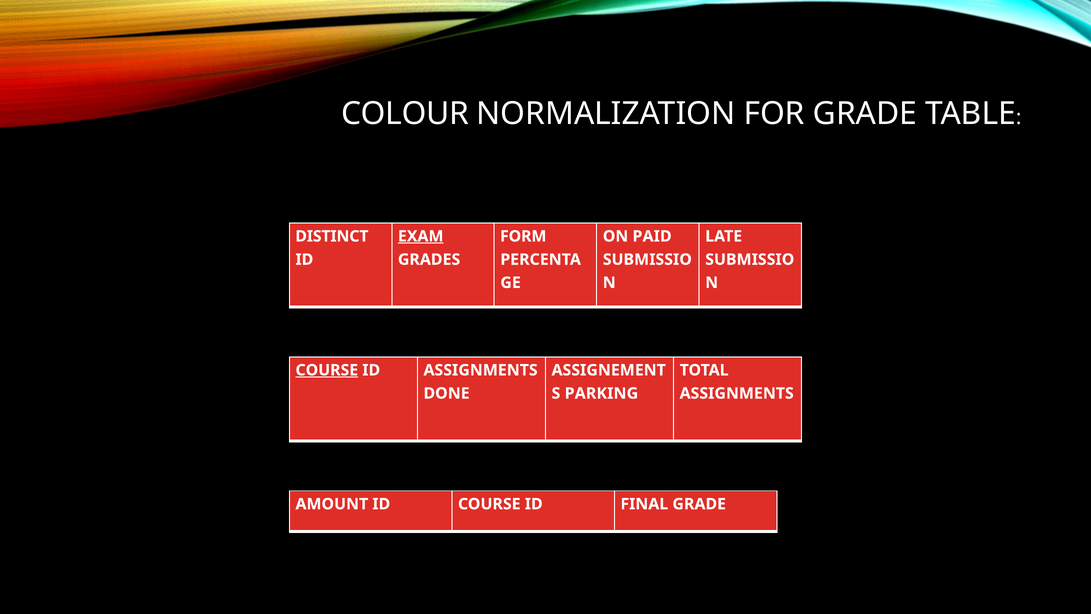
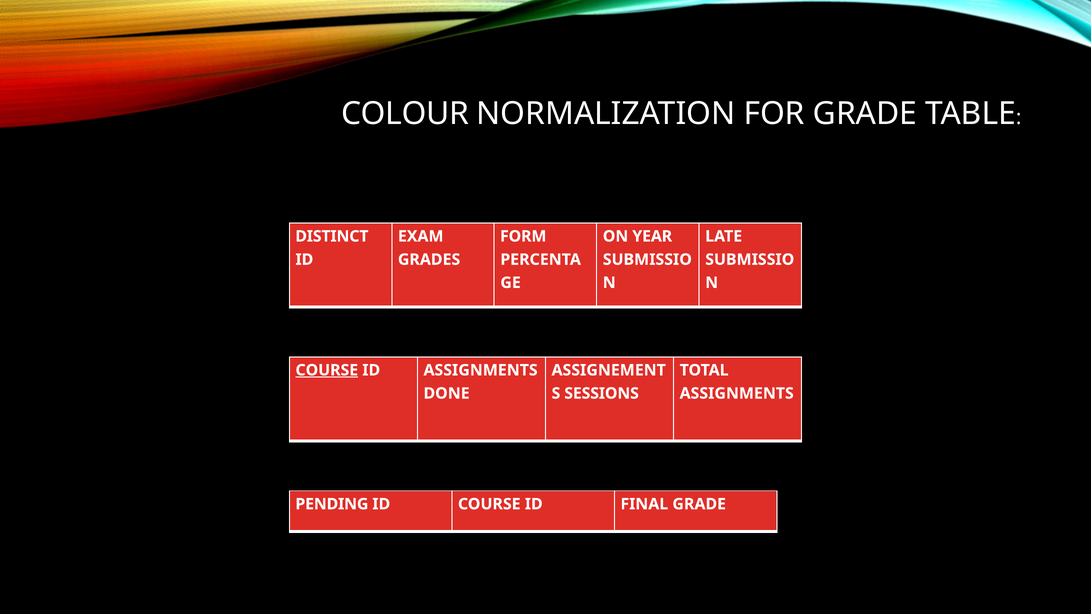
EXAM underline: present -> none
PAID: PAID -> YEAR
PARKING: PARKING -> SESSIONS
AMOUNT: AMOUNT -> PENDING
